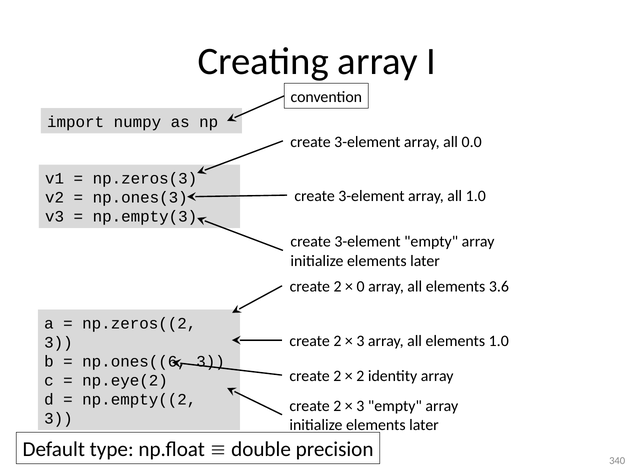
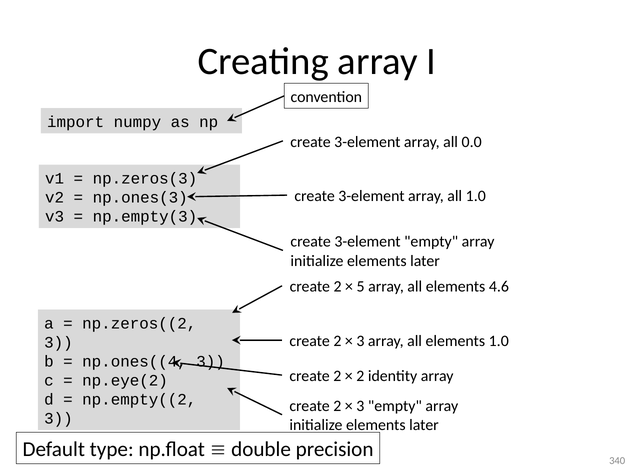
0: 0 -> 5
3.6: 3.6 -> 4.6
np.ones((6: np.ones((6 -> np.ones((4
